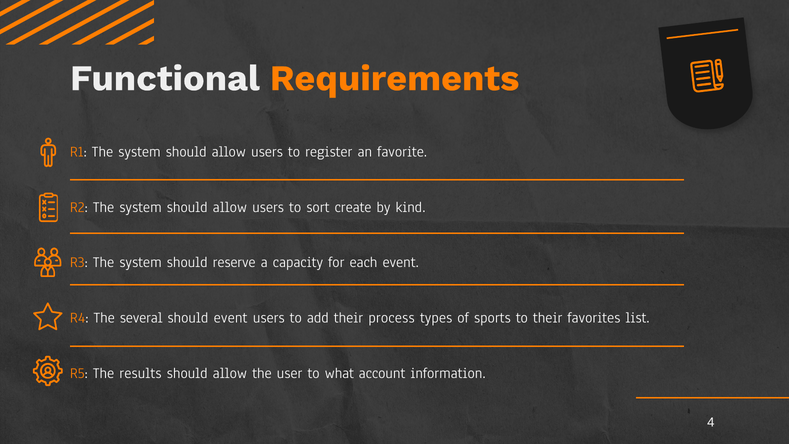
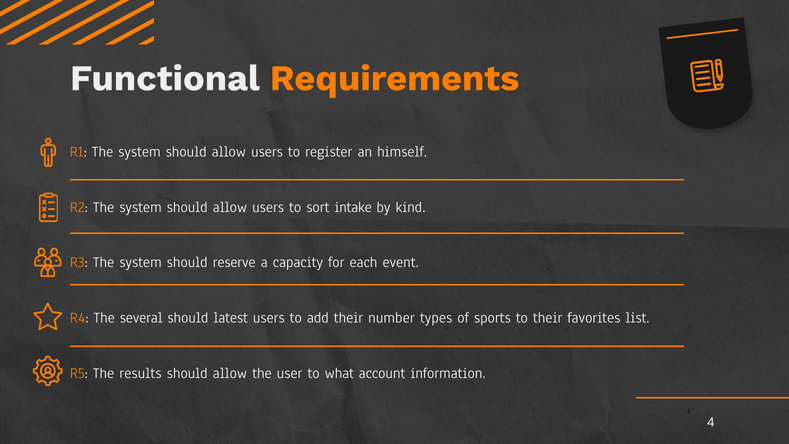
favorite: favorite -> himself
create: create -> intake
should event: event -> latest
process: process -> number
